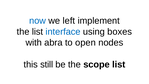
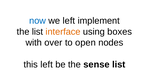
interface colour: blue -> orange
abra: abra -> over
this still: still -> left
scope: scope -> sense
